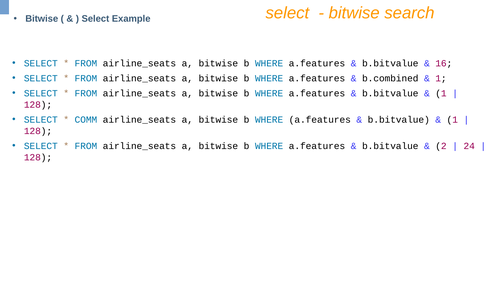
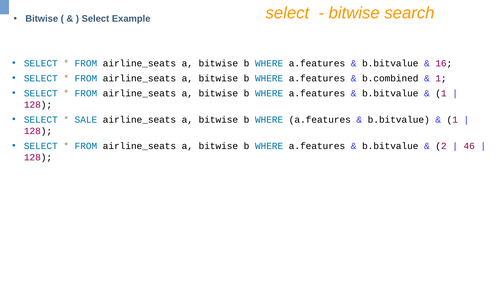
COMM: COMM -> SALE
24: 24 -> 46
